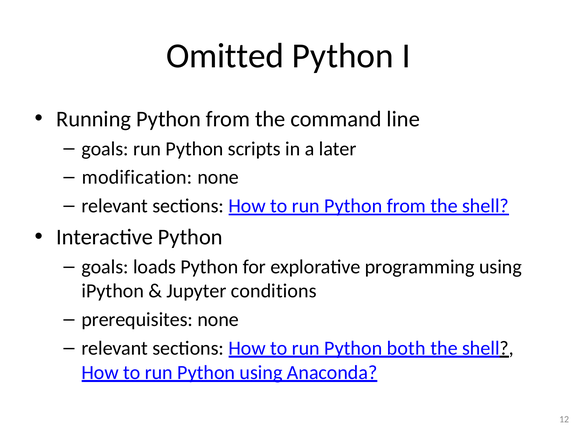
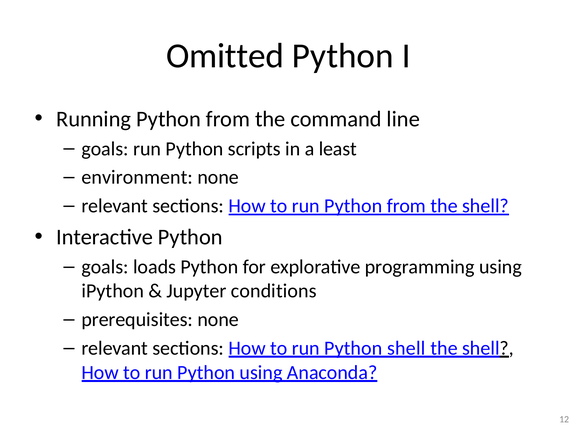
later: later -> least
modification: modification -> environment
Python both: both -> shell
